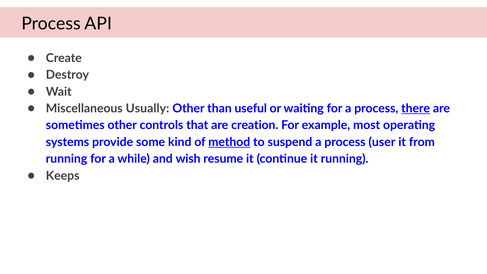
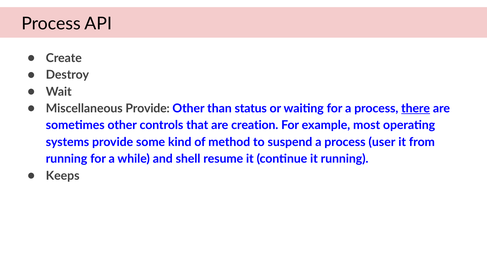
Miscellaneous Usually: Usually -> Provide
useful: useful -> status
method underline: present -> none
wish: wish -> shell
